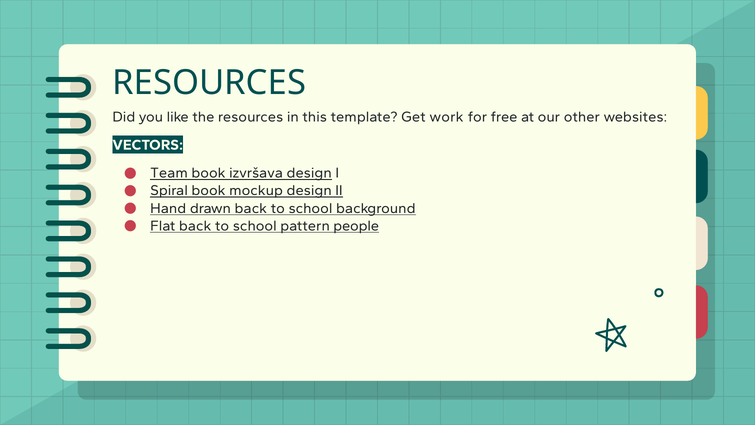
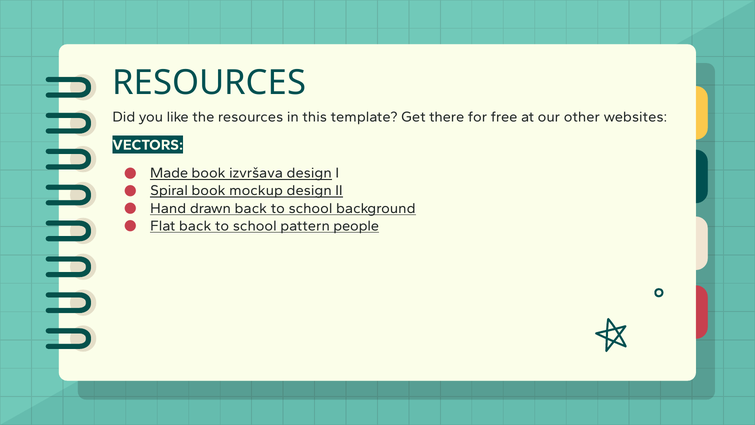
work: work -> there
Team: Team -> Made
